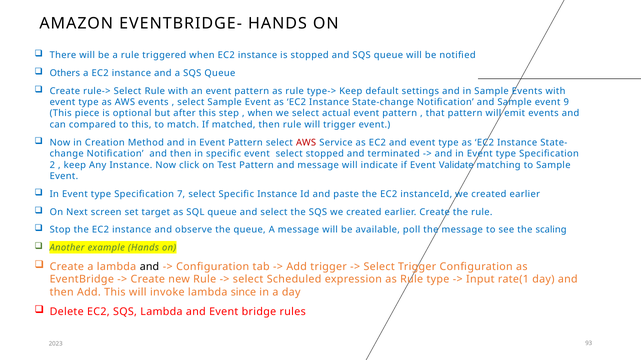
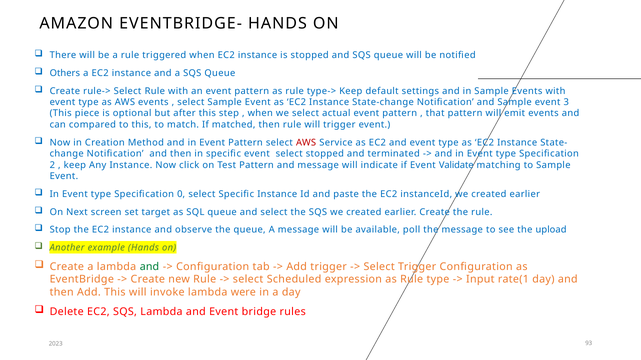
9: 9 -> 3
7: 7 -> 0
scaling: scaling -> upload
and at (149, 267) colour: black -> green
since: since -> were
